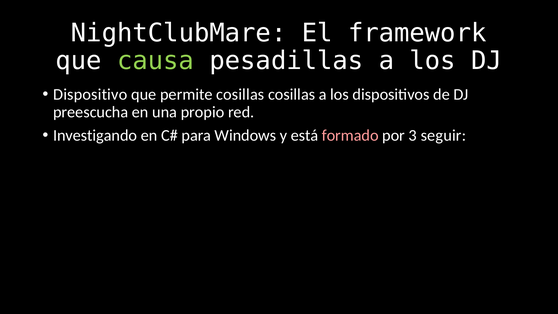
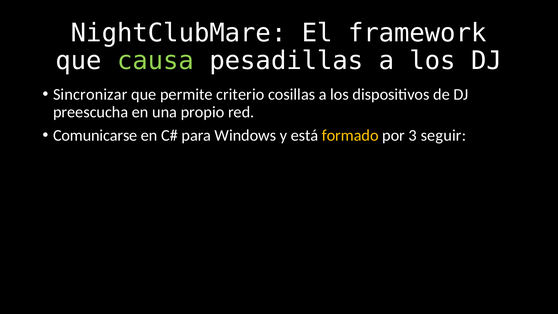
Dispositivo: Dispositivo -> Sincronizar
permite cosillas: cosillas -> criterio
Investigando: Investigando -> Comunicarse
formado colour: pink -> yellow
